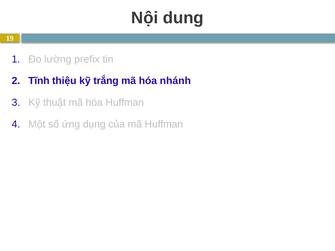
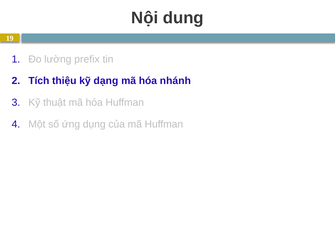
Tĩnh: Tĩnh -> Tích
trắng: trắng -> dạng
